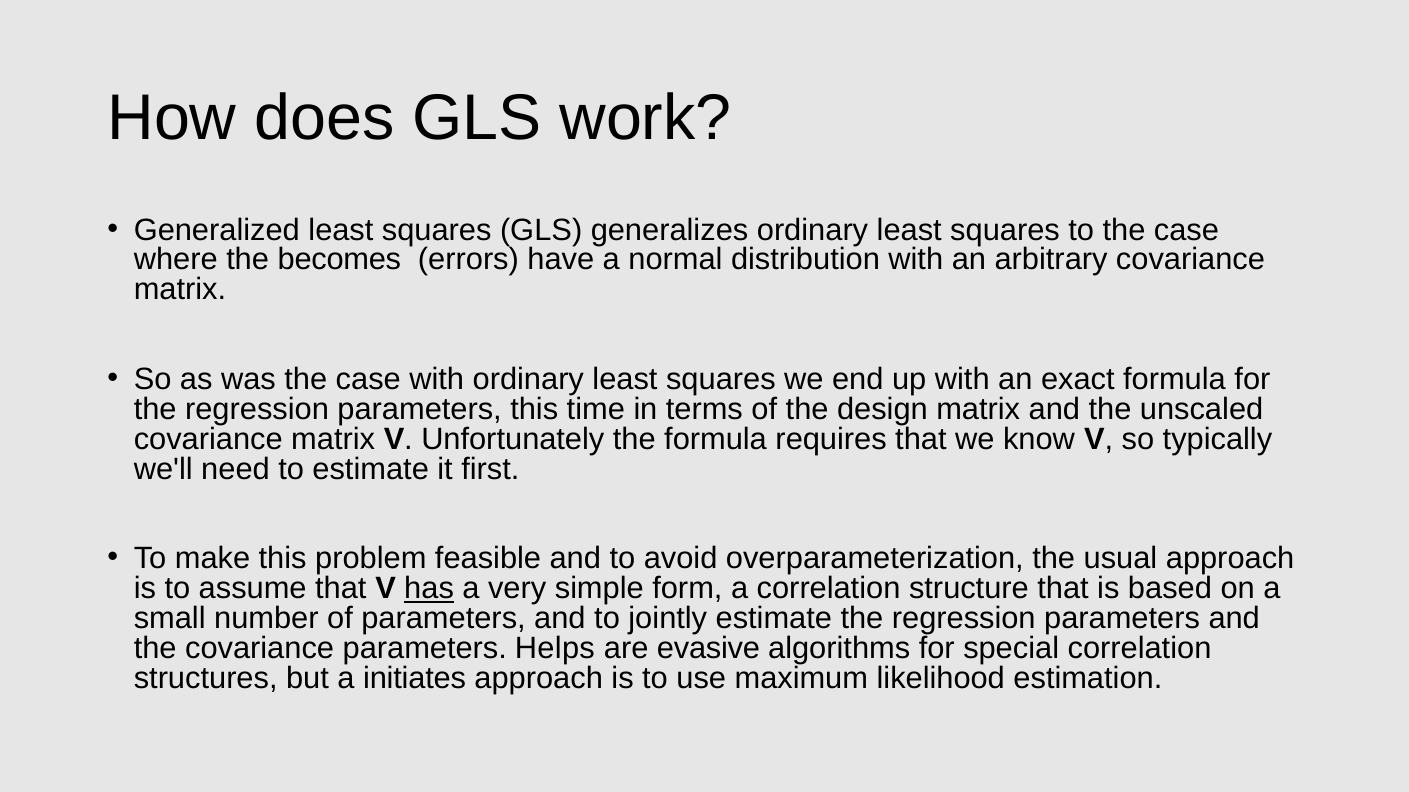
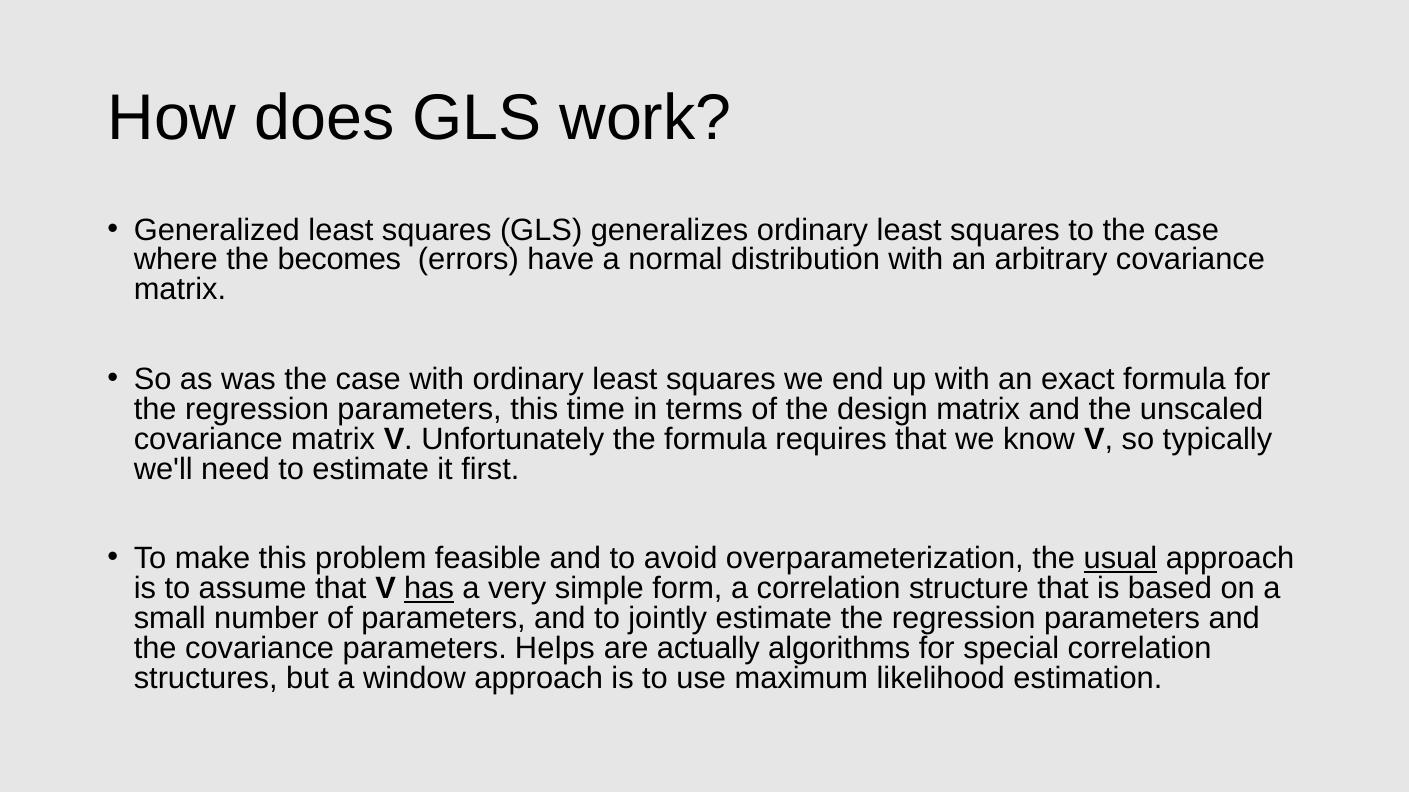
usual underline: none -> present
evasive: evasive -> actually
initiates: initiates -> window
